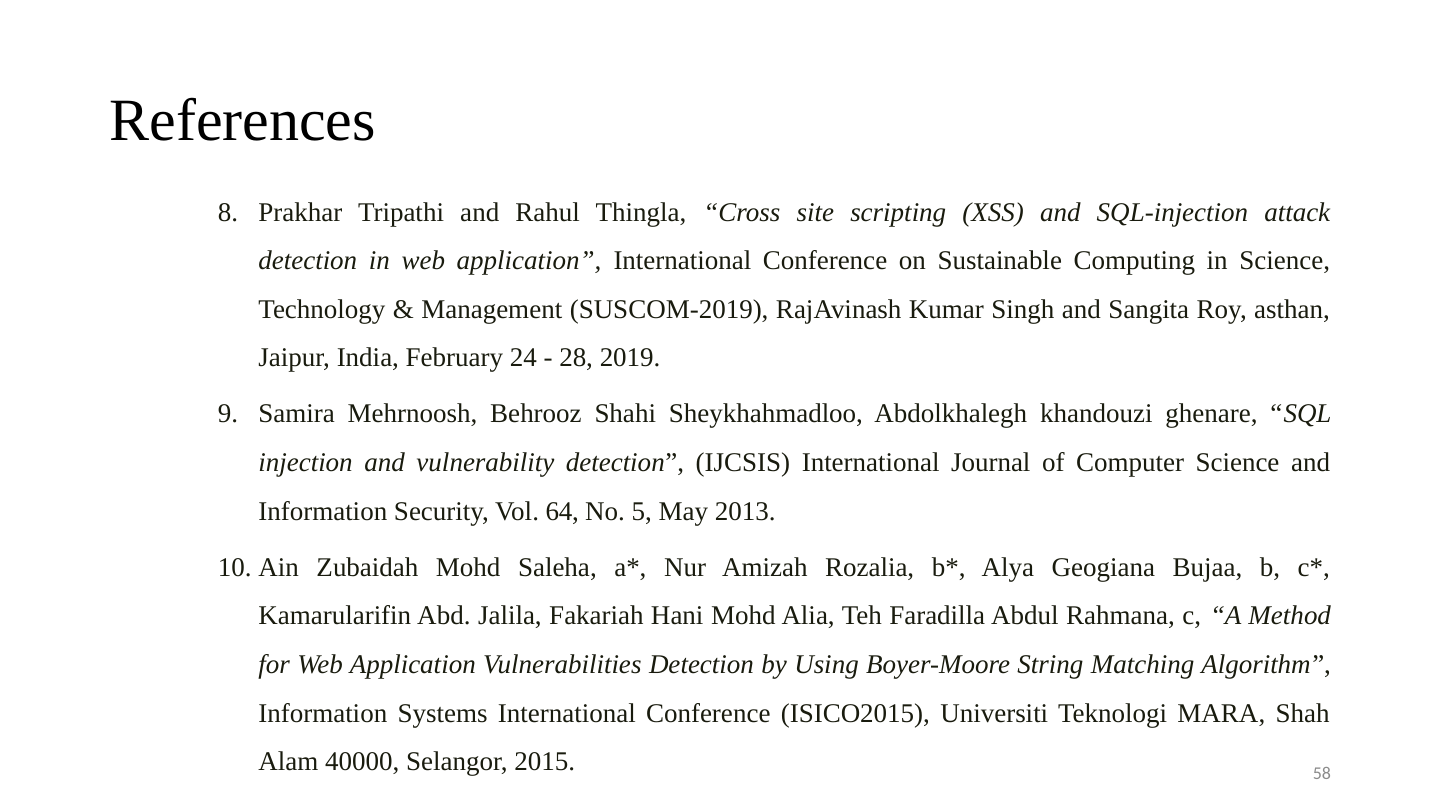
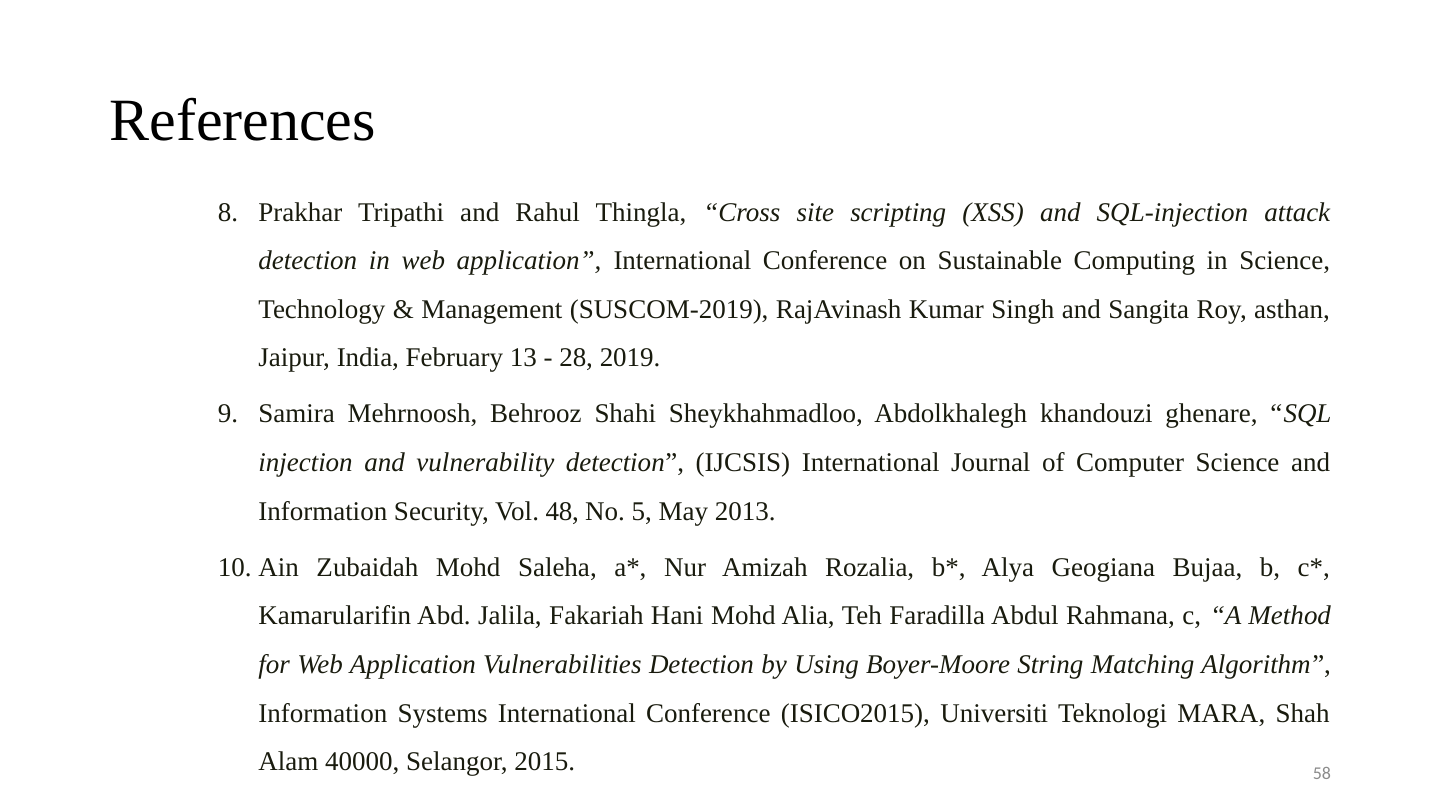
24: 24 -> 13
64: 64 -> 48
